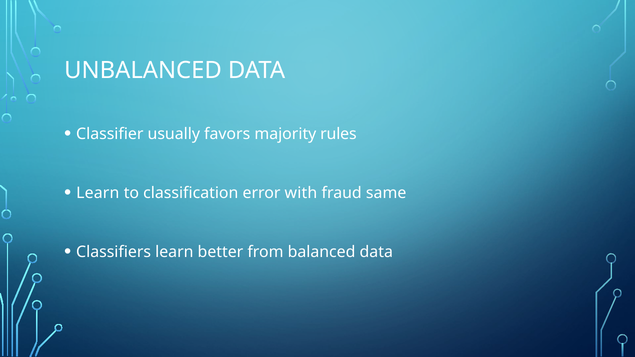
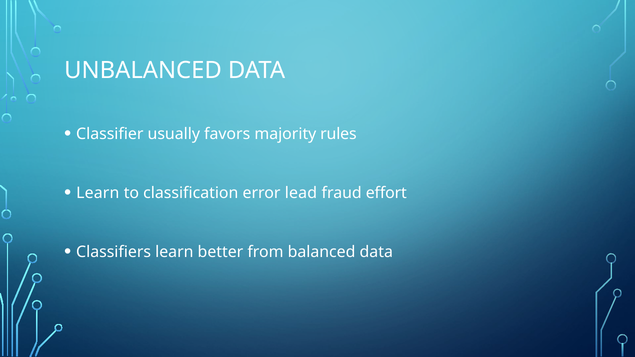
with: with -> lead
same: same -> effort
